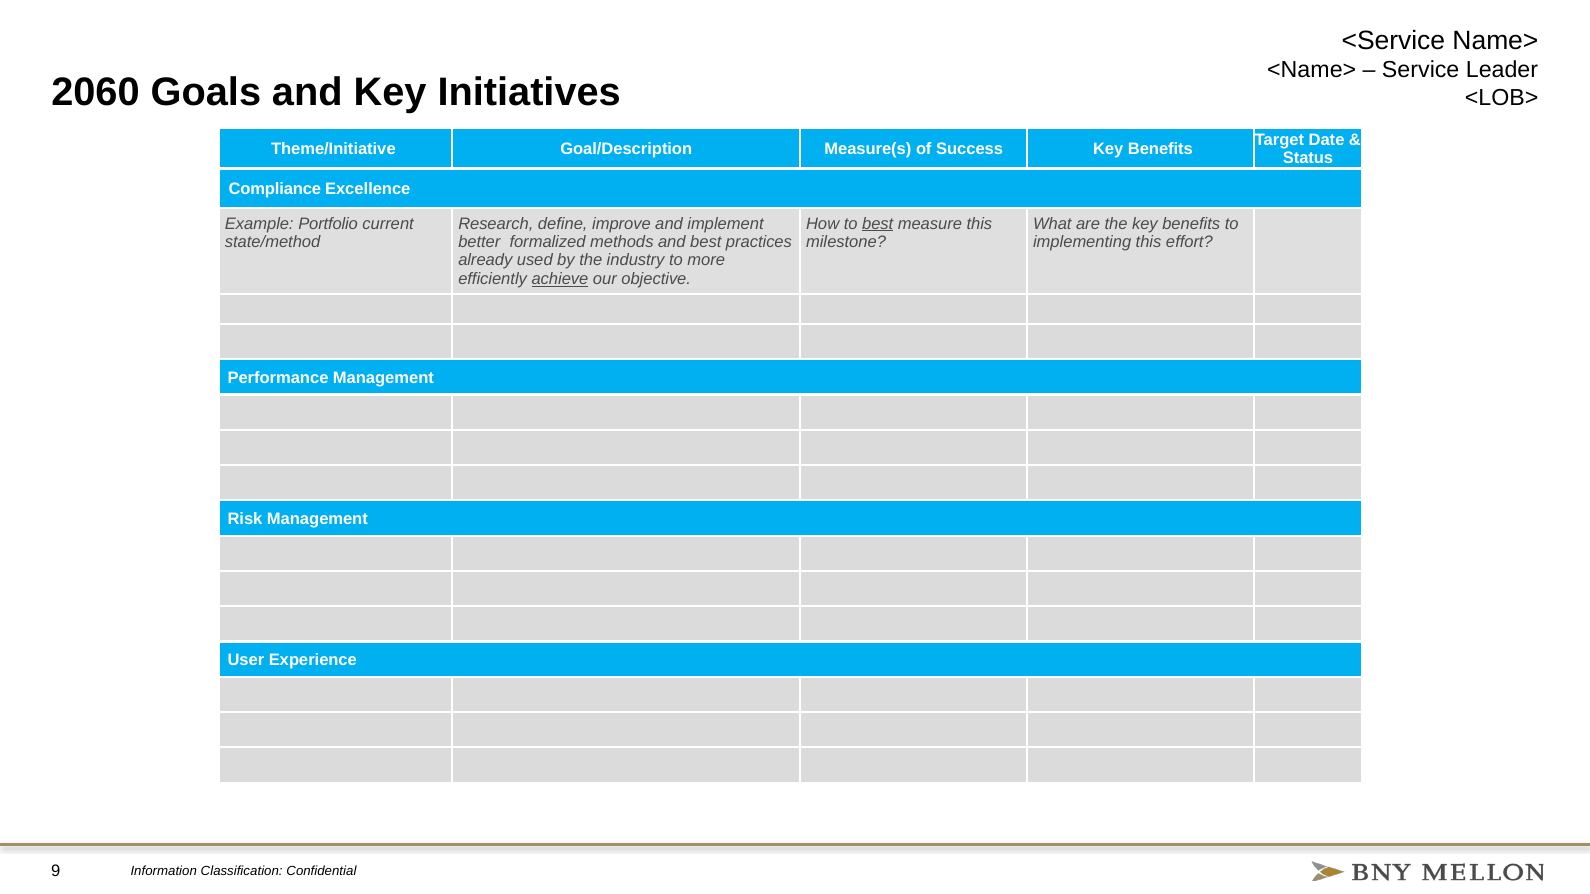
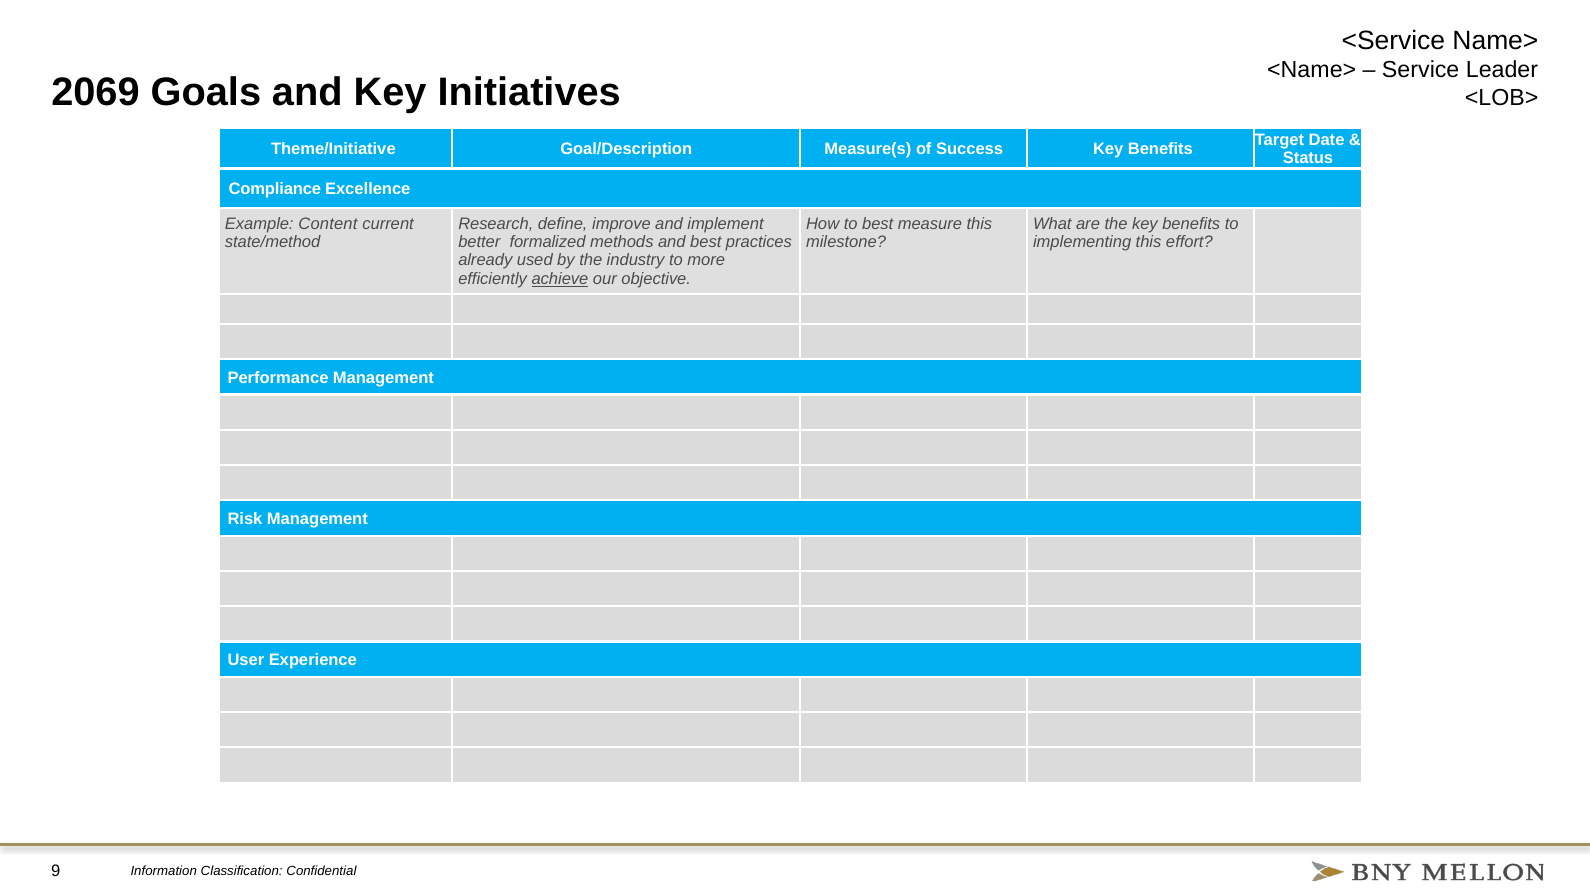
2060: 2060 -> 2069
Portfolio: Portfolio -> Content
best at (878, 224) underline: present -> none
